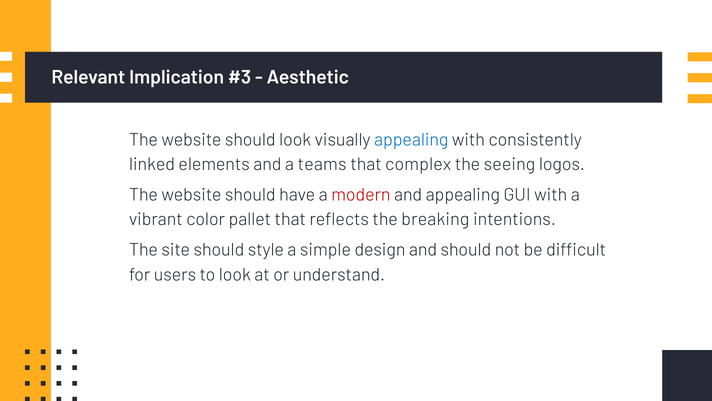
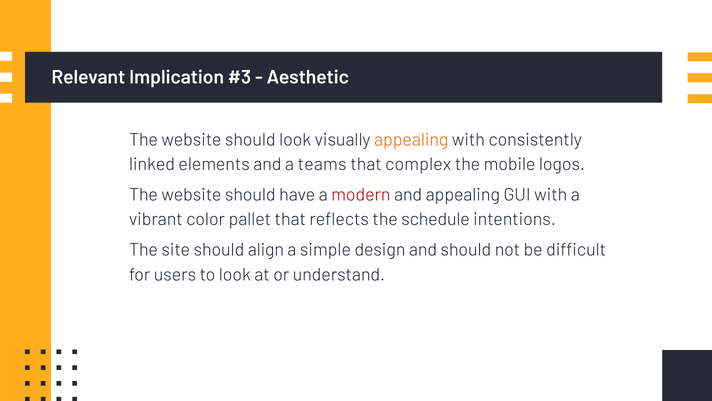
appealing at (411, 140) colour: blue -> orange
seeing: seeing -> mobile
breaking: breaking -> schedule
style: style -> align
